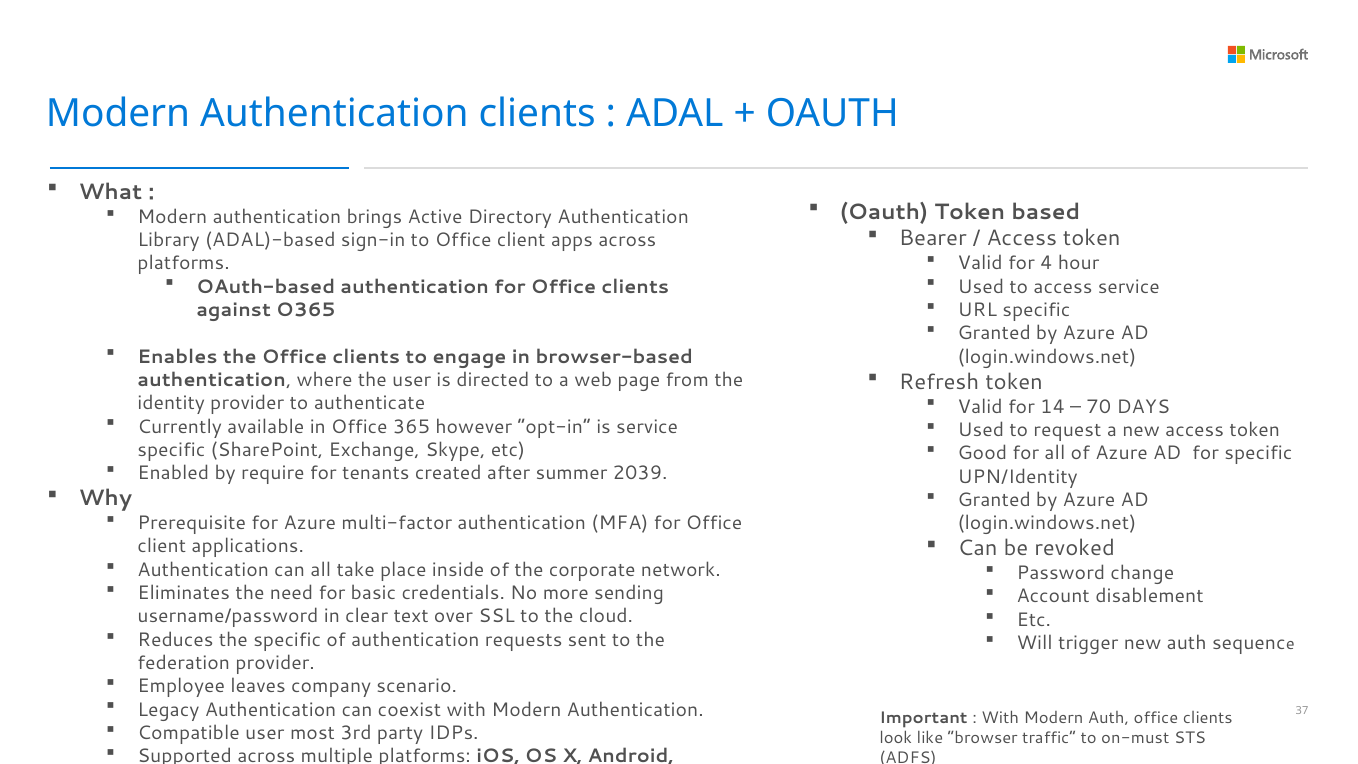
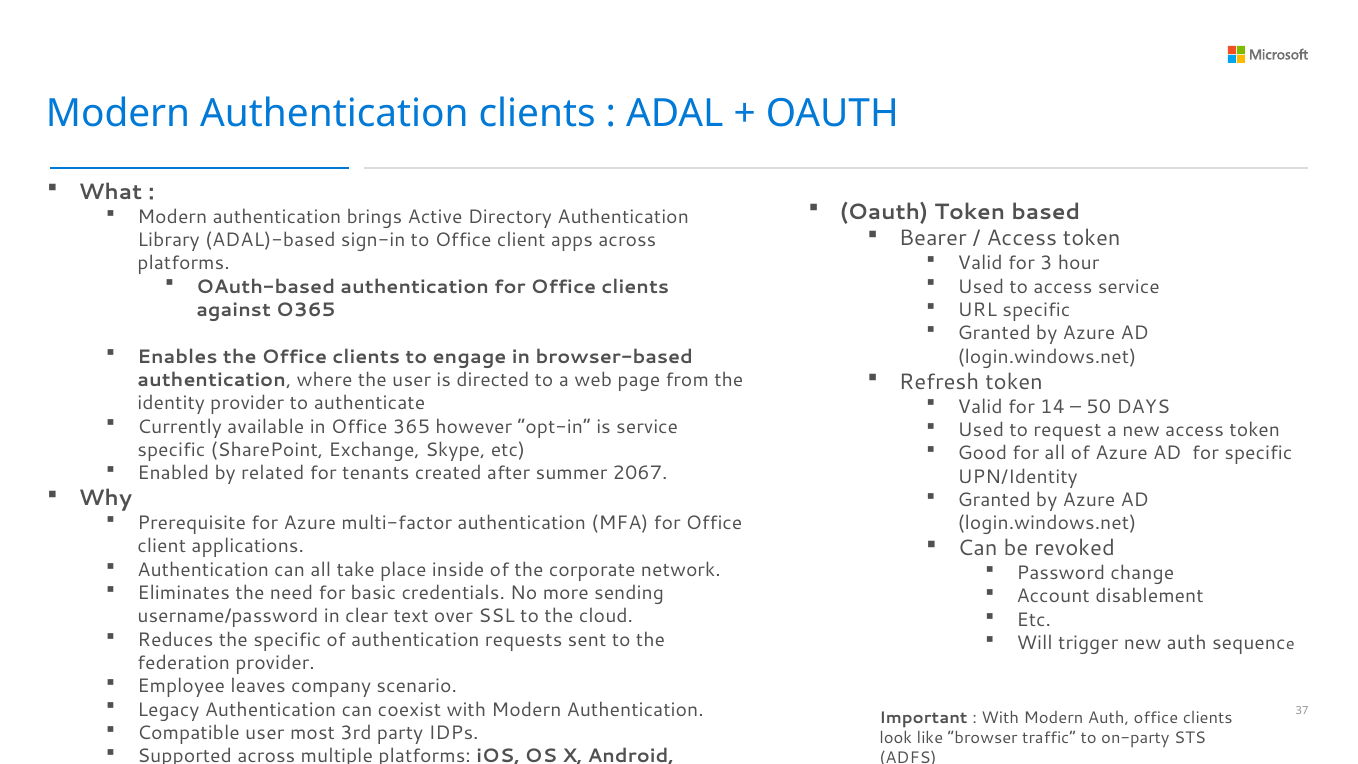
4: 4 -> 3
70: 70 -> 50
require: require -> related
2039: 2039 -> 2067
on-must: on-must -> on-party
